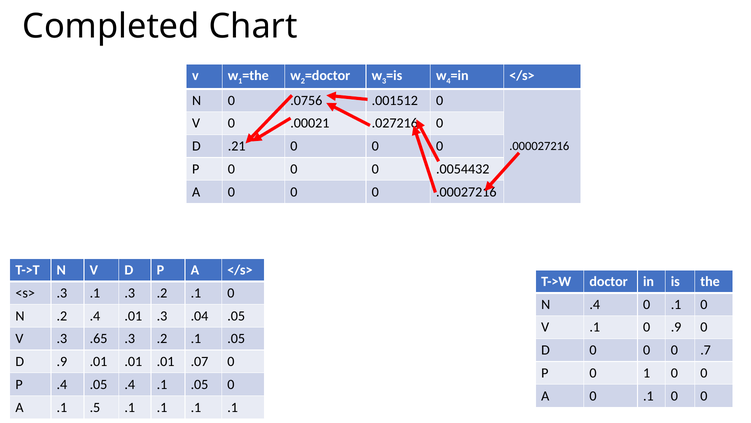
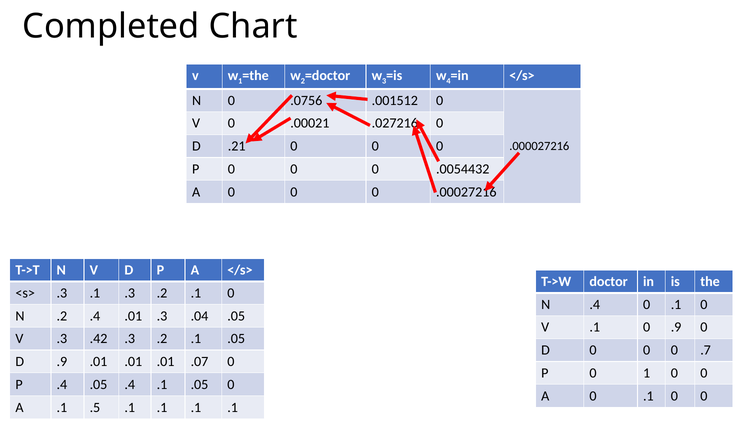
.65: .65 -> .42
